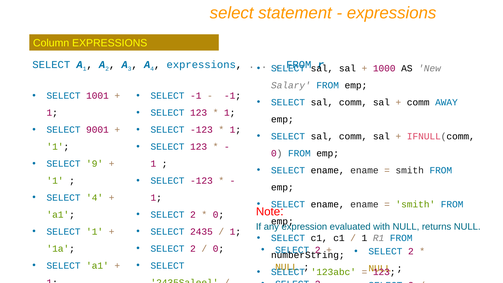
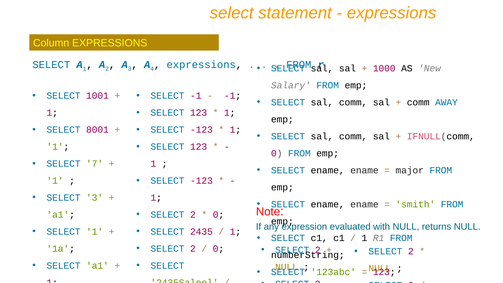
9001: 9001 -> 8001
9: 9 -> 7
smith at (410, 170): smith -> major
SELECT 4: 4 -> 3
